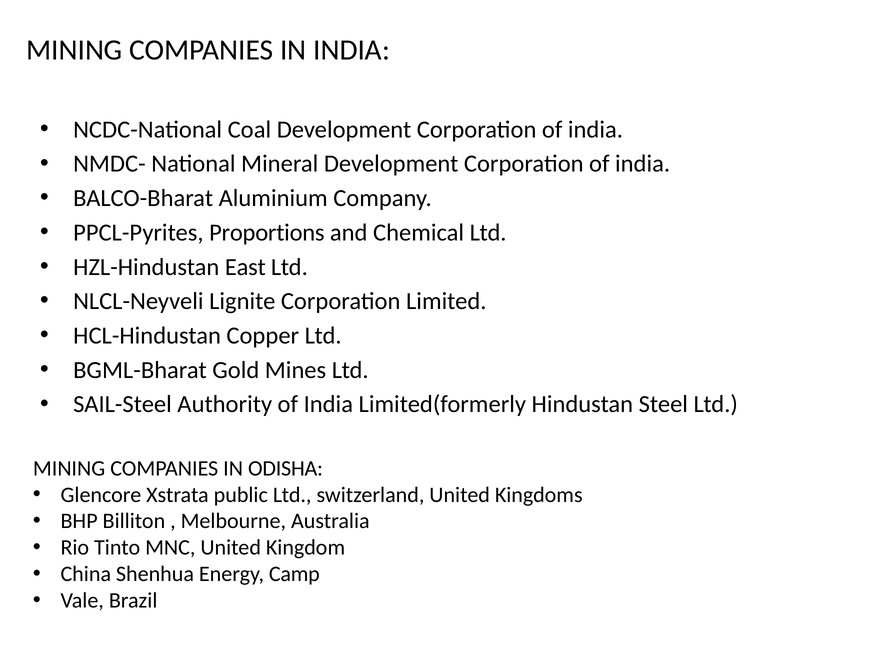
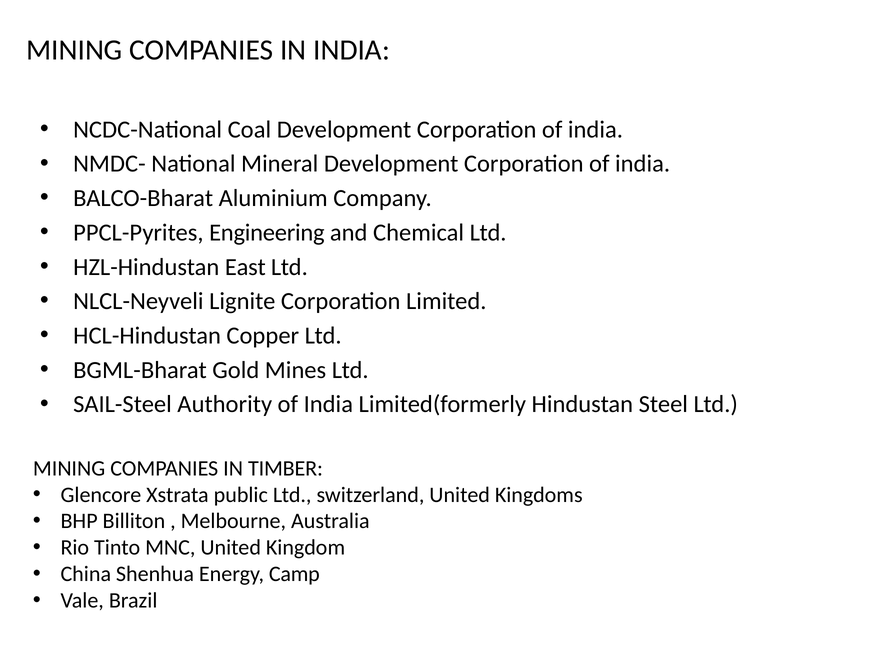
Proportions: Proportions -> Engineering
ODISHA: ODISHA -> TIMBER
